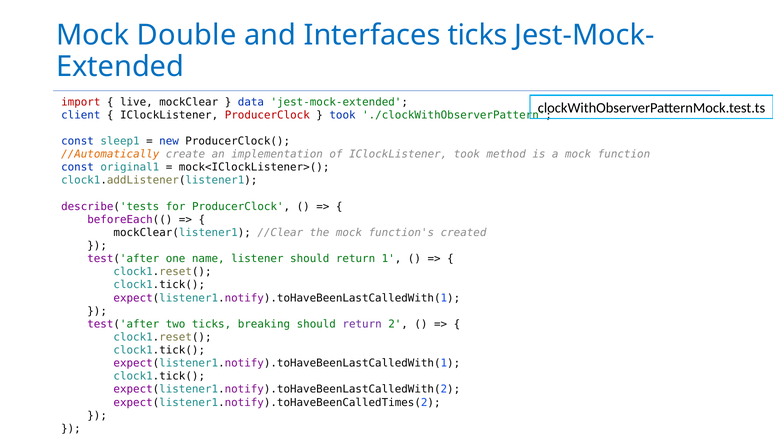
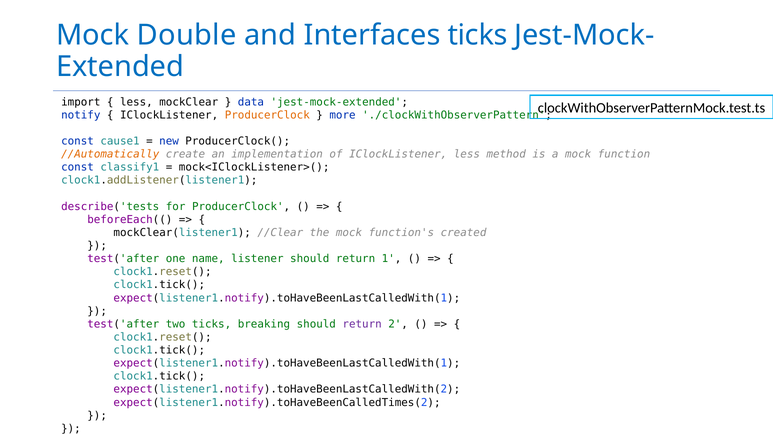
import colour: red -> black
live at (136, 102): live -> less
client: client -> notify
ProducerClock at (267, 115) colour: red -> orange
took at (343, 115): took -> more
sleep1: sleep1 -> cause1
IClockListener took: took -> less
original1: original1 -> classify1
